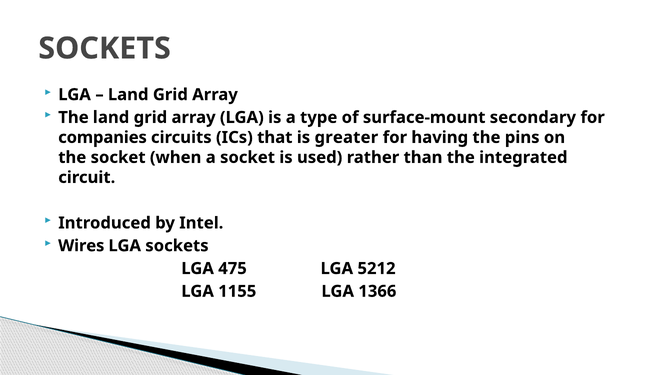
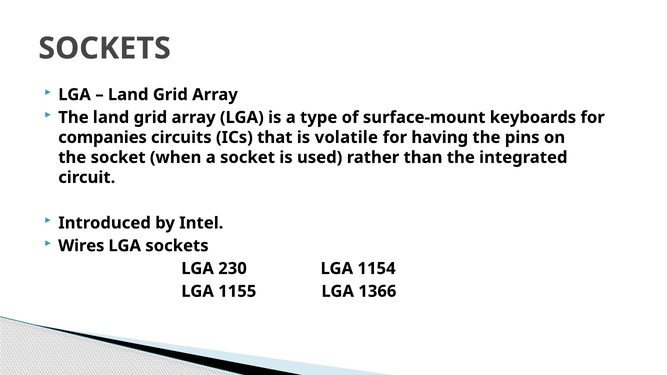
secondary: secondary -> keyboards
greater: greater -> volatile
475: 475 -> 230
5212: 5212 -> 1154
